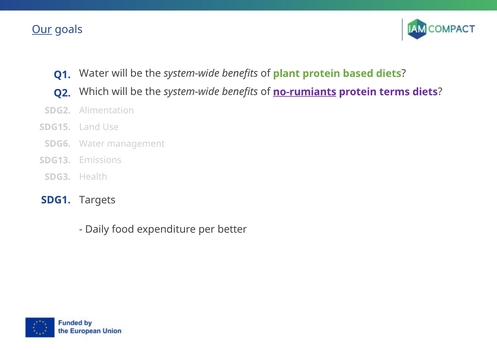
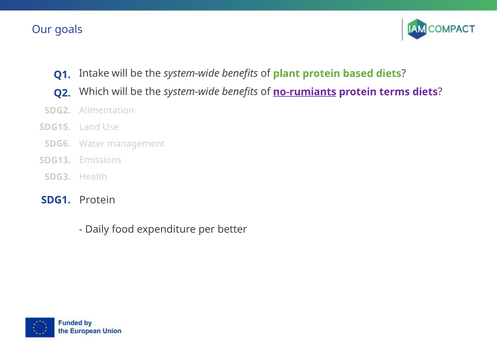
Our underline: present -> none
Q1 Water: Water -> Intake
SDG1 Targets: Targets -> Protein
